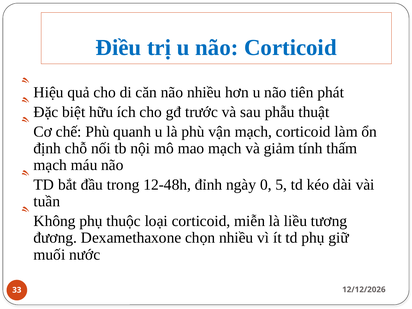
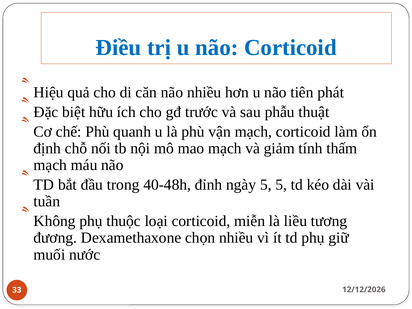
12-48h: 12-48h -> 40-48h
ngày 0: 0 -> 5
